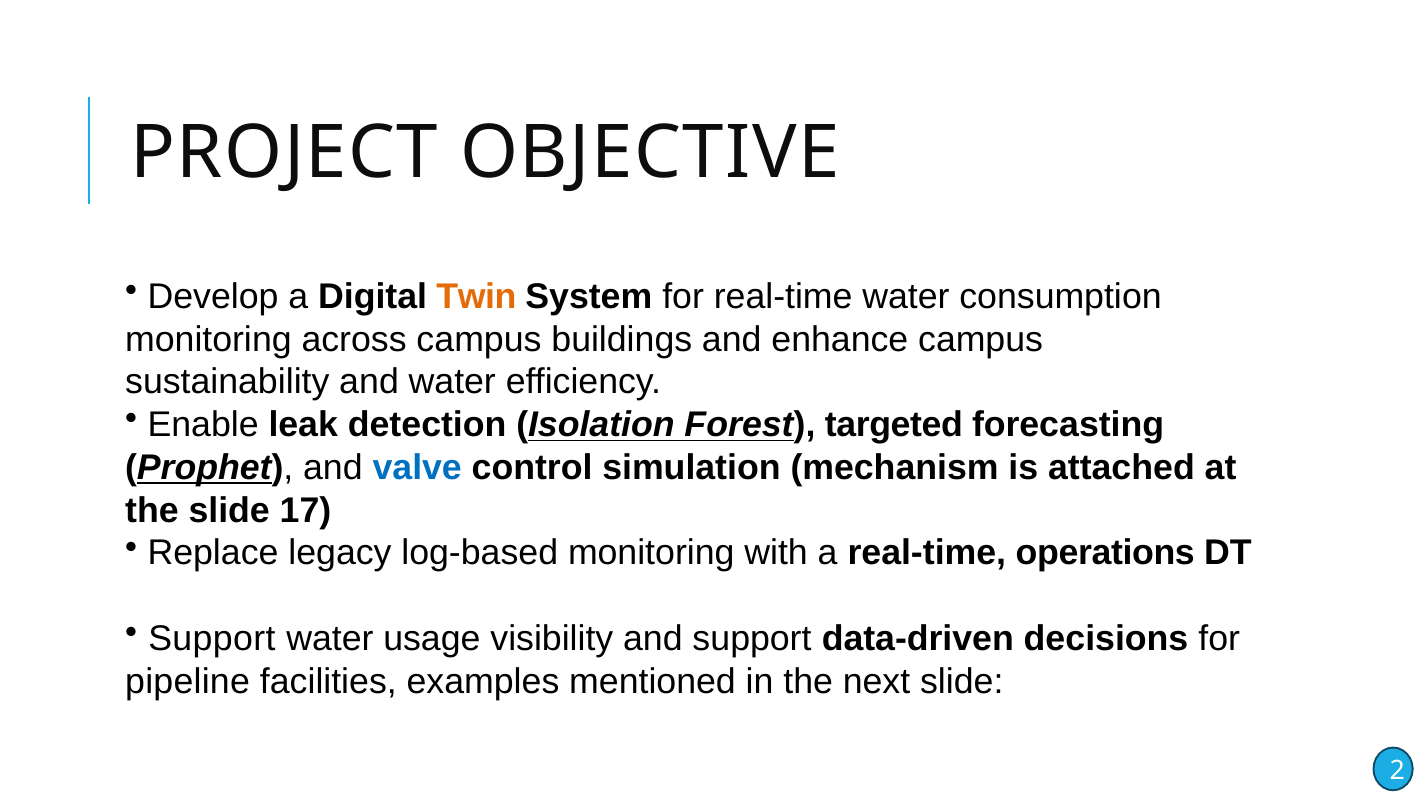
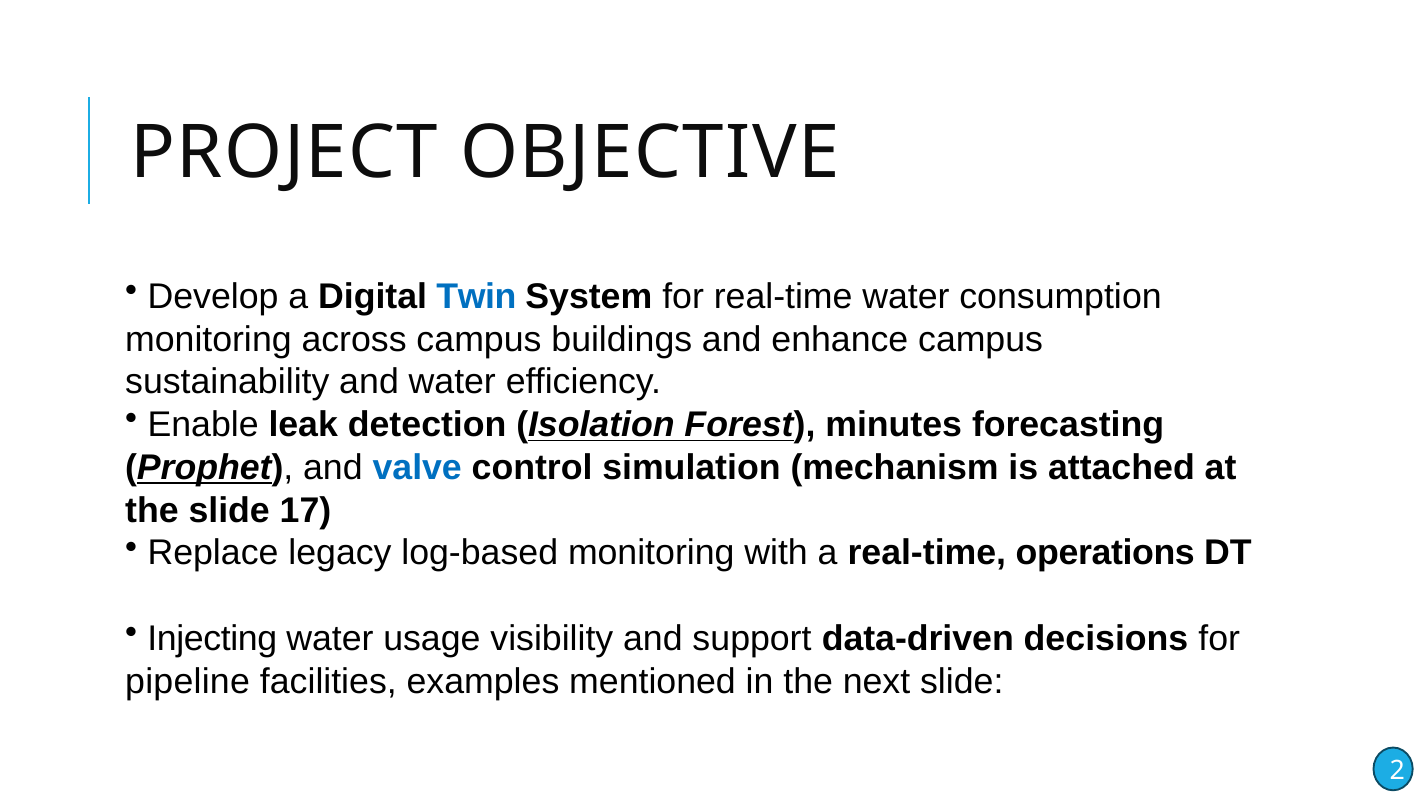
Twin colour: orange -> blue
targeted: targeted -> minutes
Support at (212, 639): Support -> Injecting
